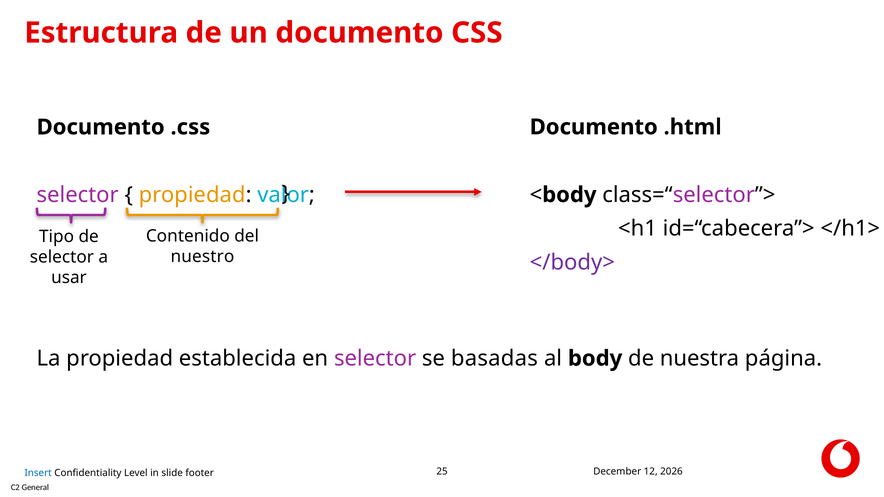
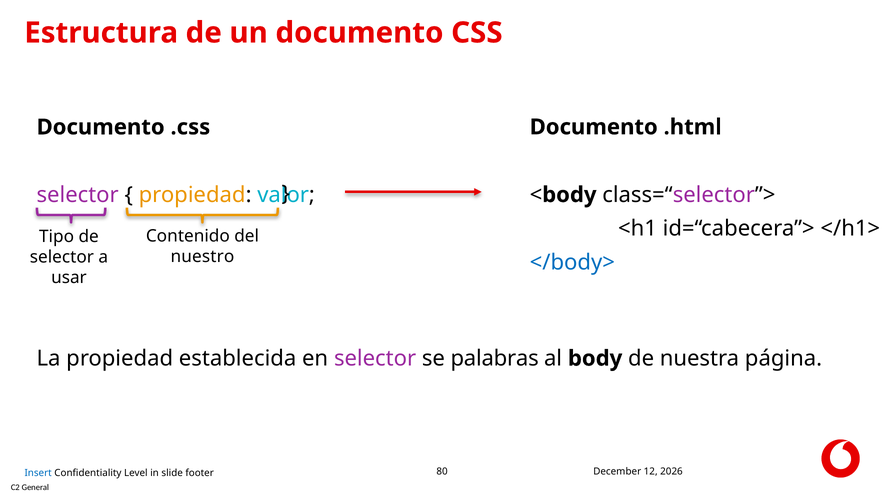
</body> colour: purple -> blue
basadas: basadas -> palabras
25: 25 -> 80
